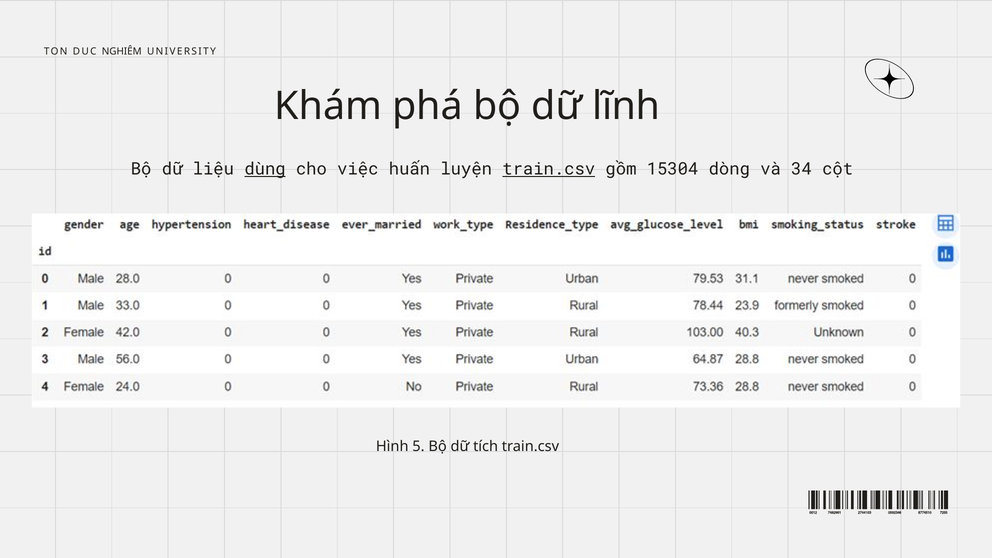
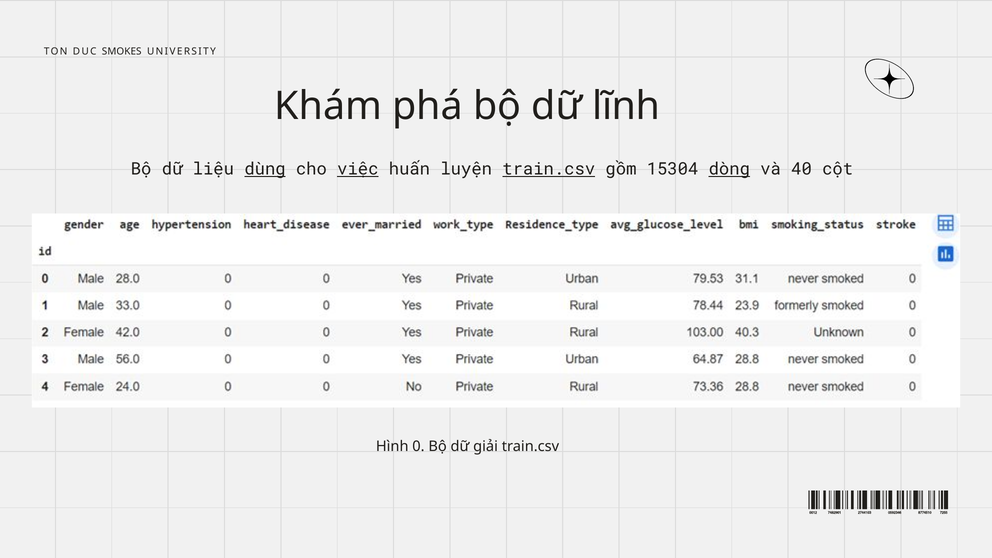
NGHIÊM: NGHIÊM -> SMOKES
việc underline: none -> present
dòng underline: none -> present
34: 34 -> 40
5: 5 -> 0
tích: tích -> giải
